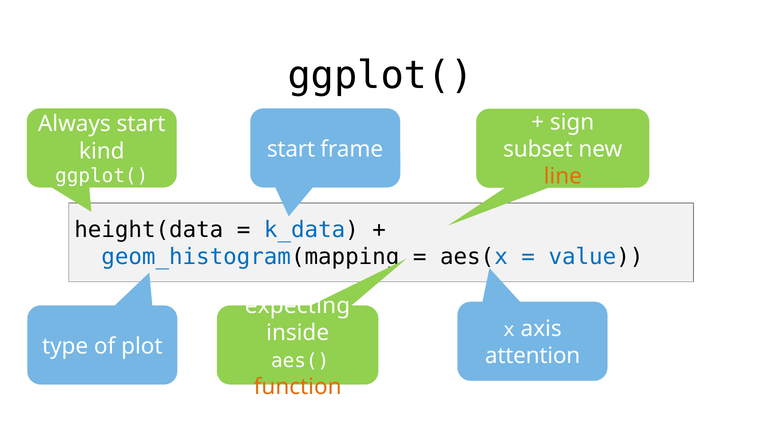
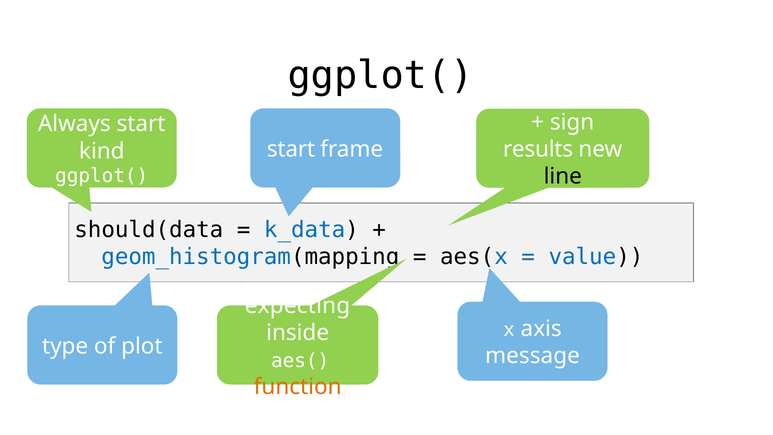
subset: subset -> results
line colour: orange -> black
height(data: height(data -> should(data
attention: attention -> message
